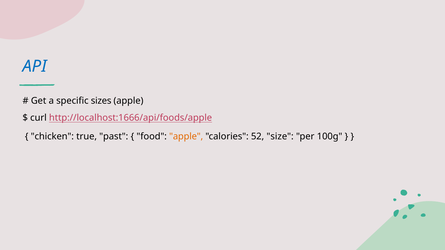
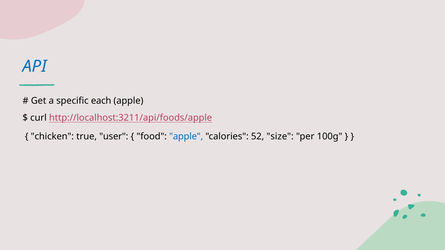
sizes: sizes -> each
http://localhost:1666/api/foods/apple: http://localhost:1666/api/foods/apple -> http://localhost:3211/api/foods/apple
past: past -> user
apple at (186, 136) colour: orange -> blue
